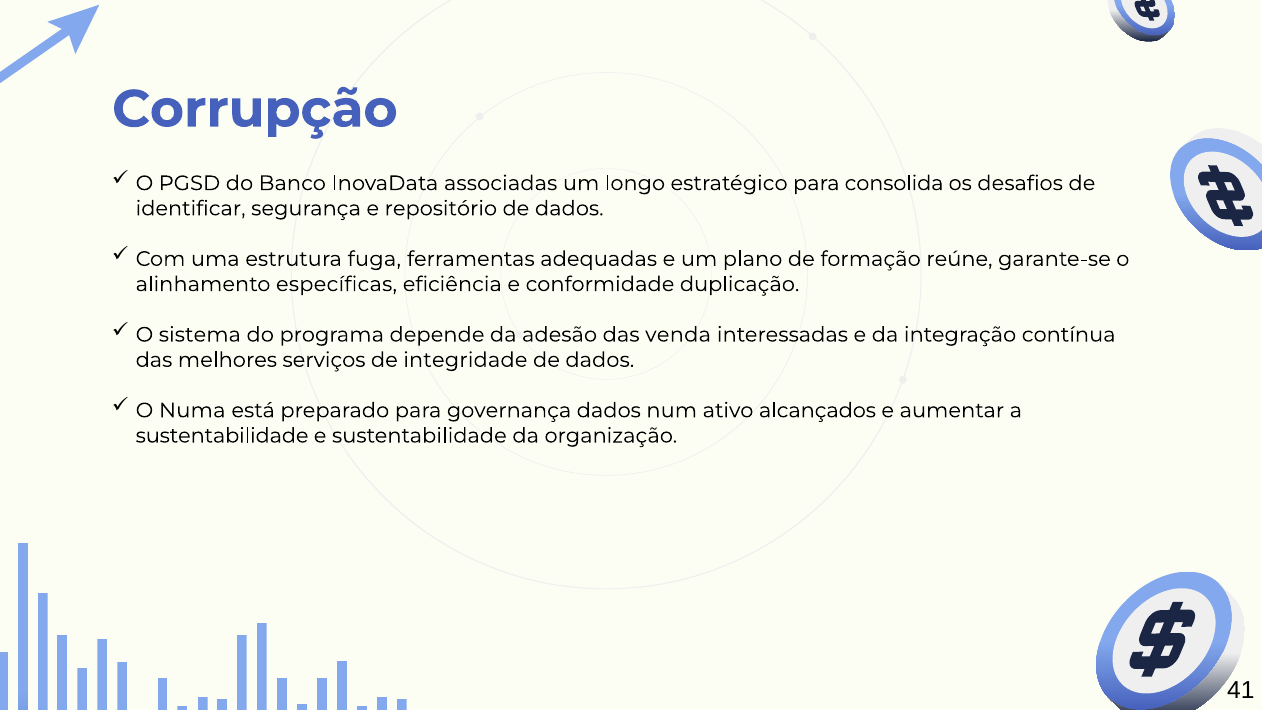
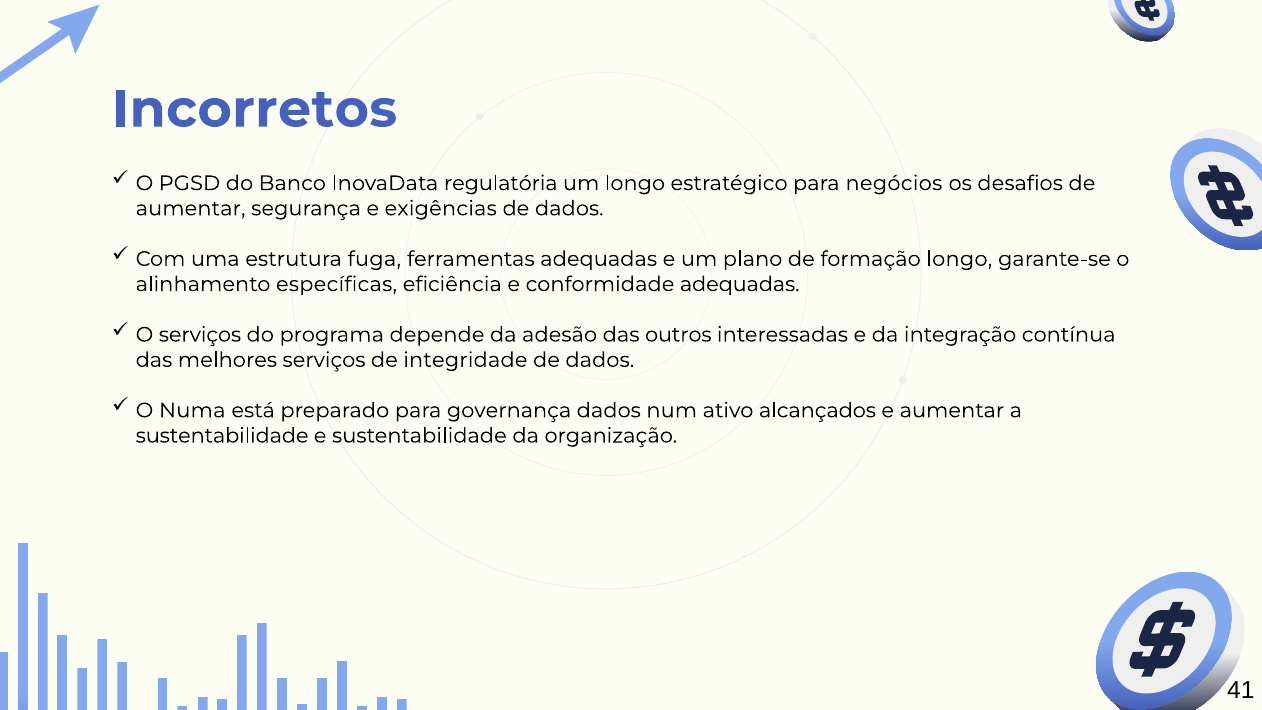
Corrupção: Corrupção -> Incorretos
associadas: associadas -> regulatória
consolida: consolida -> negócios
identificar at (191, 208): identificar -> aumentar
repositório: repositório -> exigências
formação reúne: reúne -> longo
conformidade duplicação: duplicação -> adequadas
O sistema: sistema -> serviços
venda: venda -> outros
